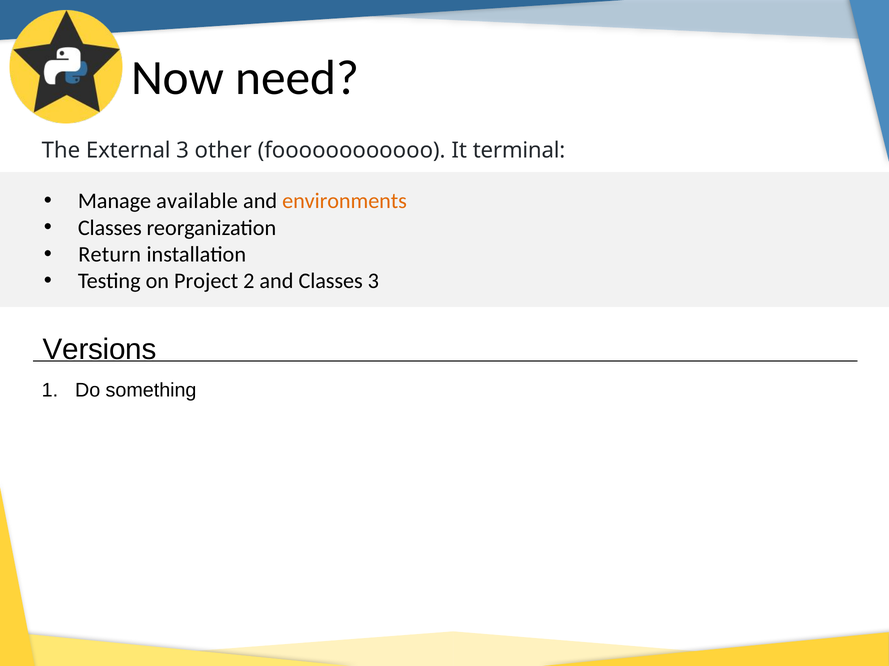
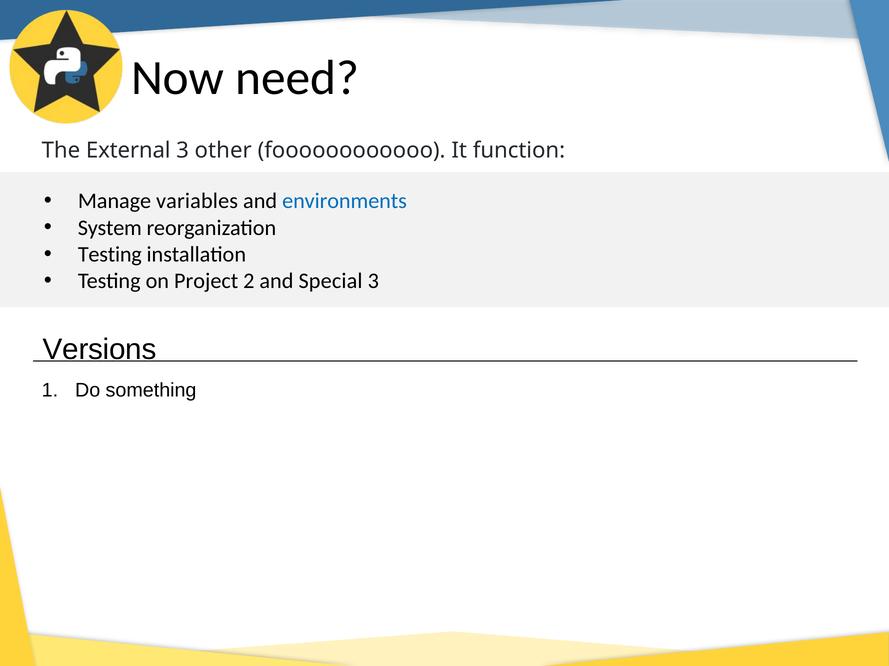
terminal: terminal -> function
available: available -> variables
environments colour: orange -> blue
Classes at (110, 228): Classes -> System
Return at (110, 255): Return -> Testing
and Classes: Classes -> Special
